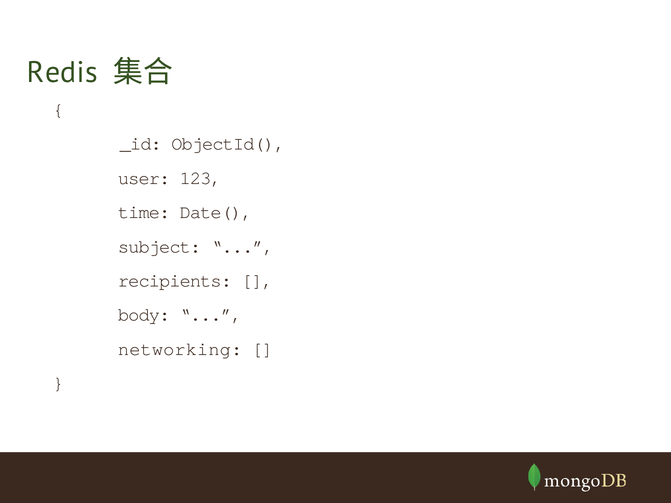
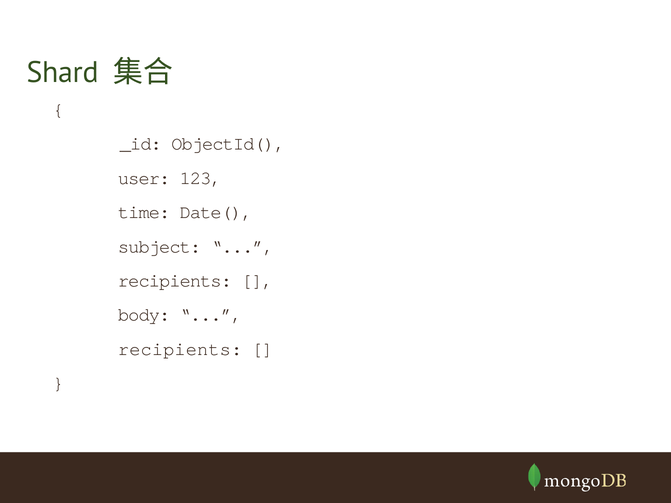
Redis: Redis -> Shard
networking at (180, 349): networking -> recipients
